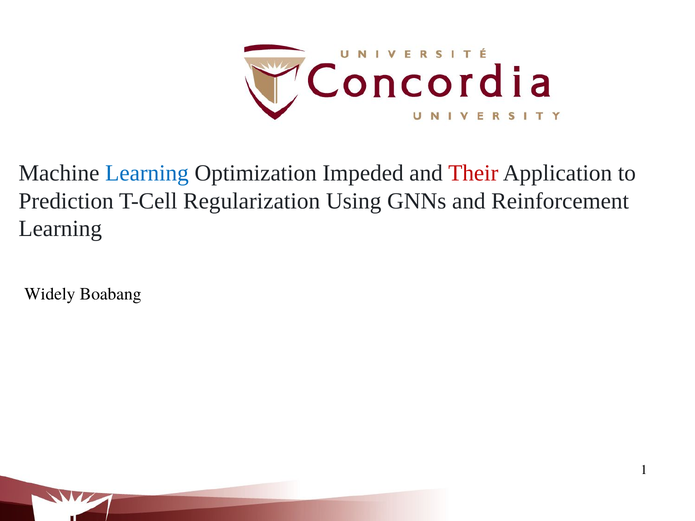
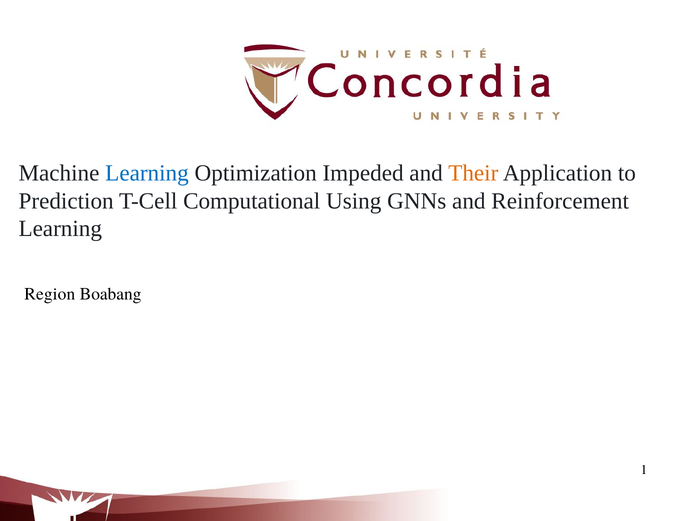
Their colour: red -> orange
Regularization: Regularization -> Computational
Widely: Widely -> Region
